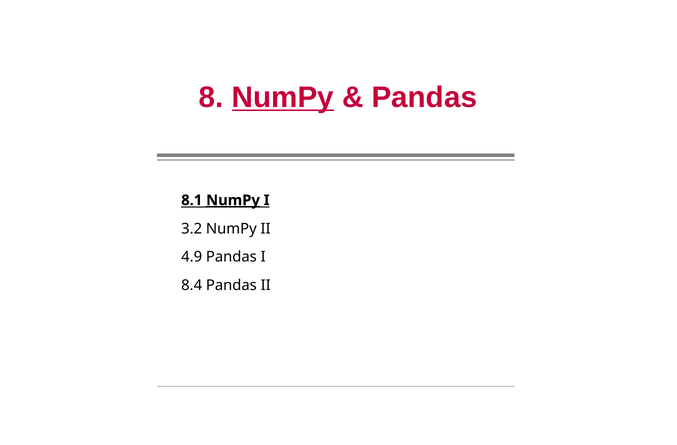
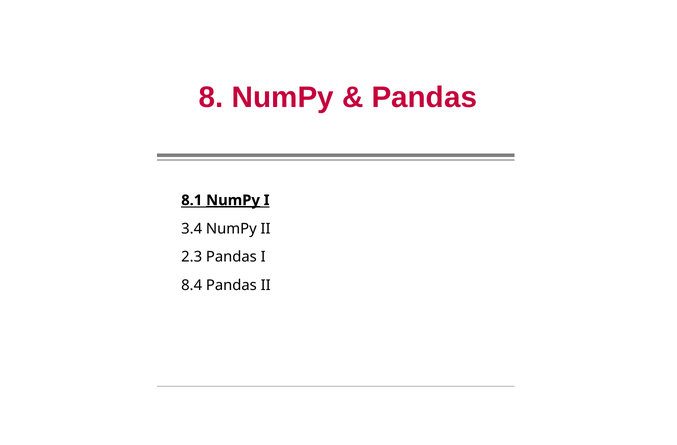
NumPy at (283, 97) underline: present -> none
3.2: 3.2 -> 3.4
4.9: 4.9 -> 2.3
